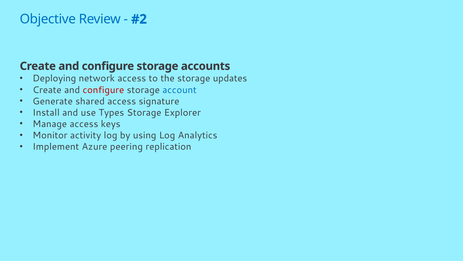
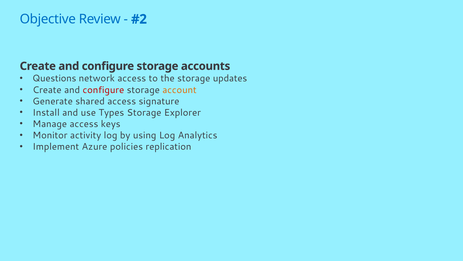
Deploying: Deploying -> Questions
account colour: blue -> orange
peering: peering -> policies
